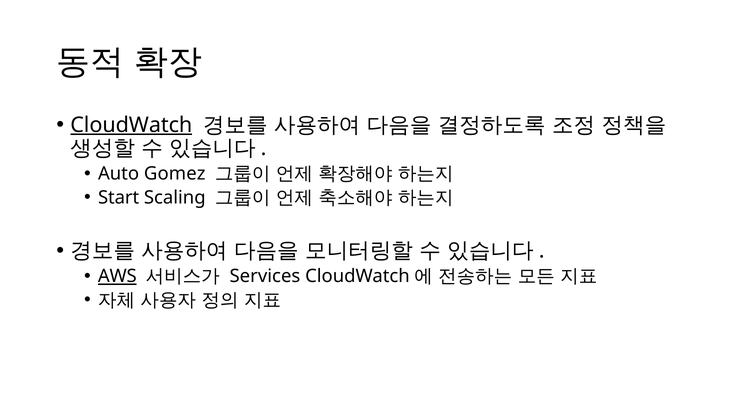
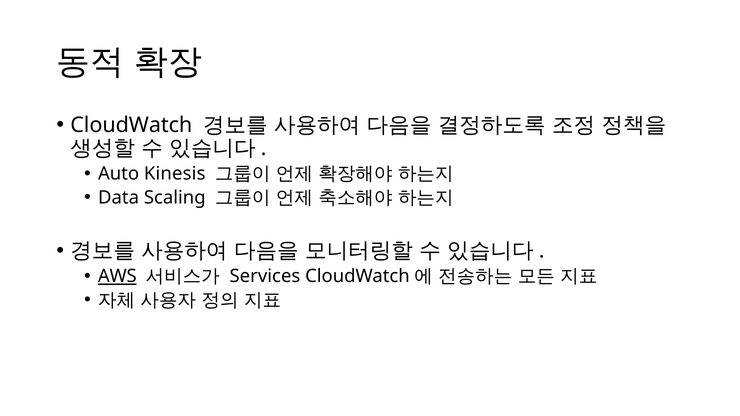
CloudWatch at (131, 125) underline: present -> none
Gomez: Gomez -> Kinesis
Start: Start -> Data
